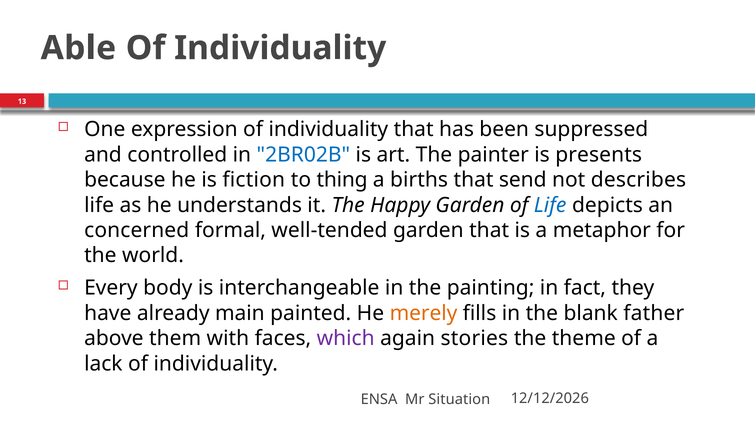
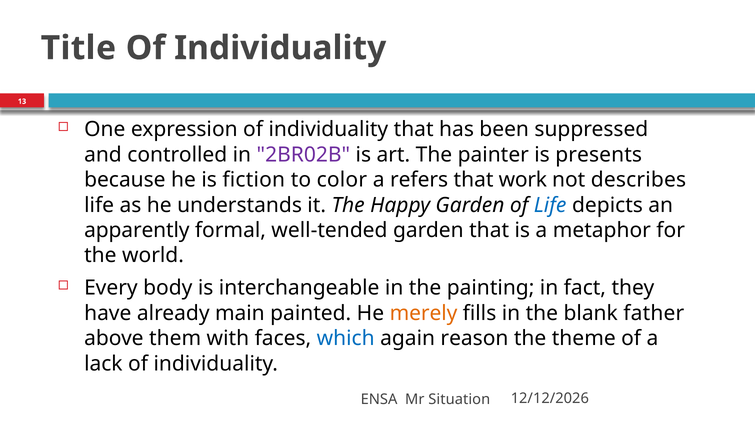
Able: Able -> Title
2BR02B colour: blue -> purple
thing: thing -> color
births: births -> refers
send: send -> work
concerned: concerned -> apparently
which colour: purple -> blue
stories: stories -> reason
